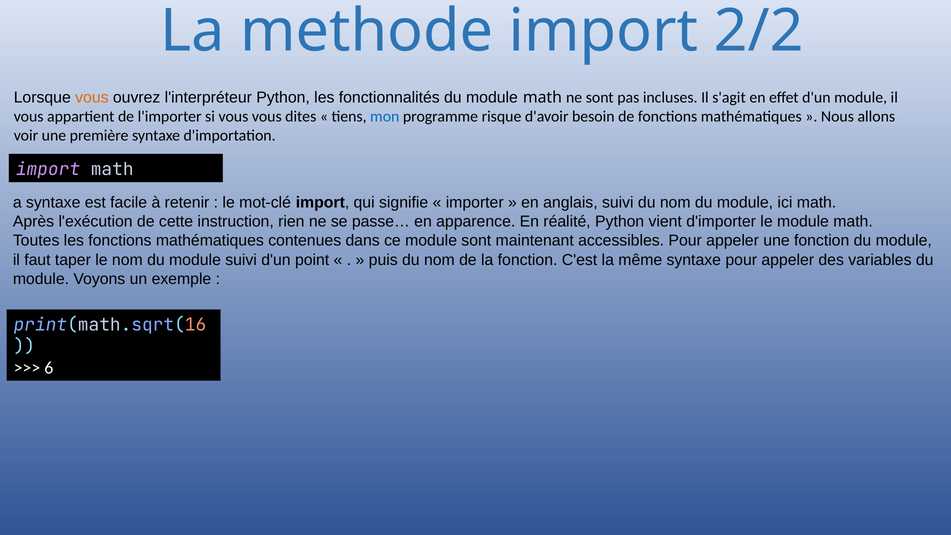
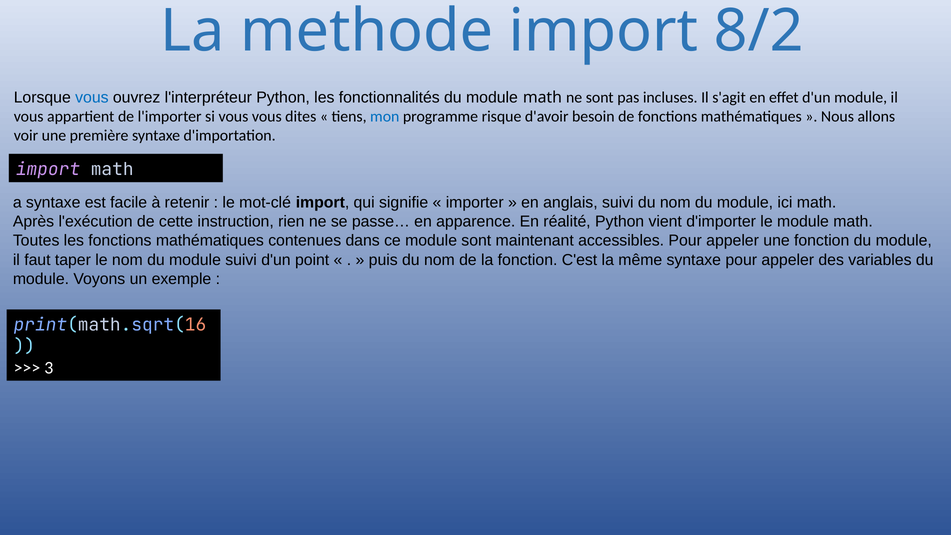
2/2: 2/2 -> 8/2
vous at (92, 98) colour: orange -> blue
6: 6 -> 3
